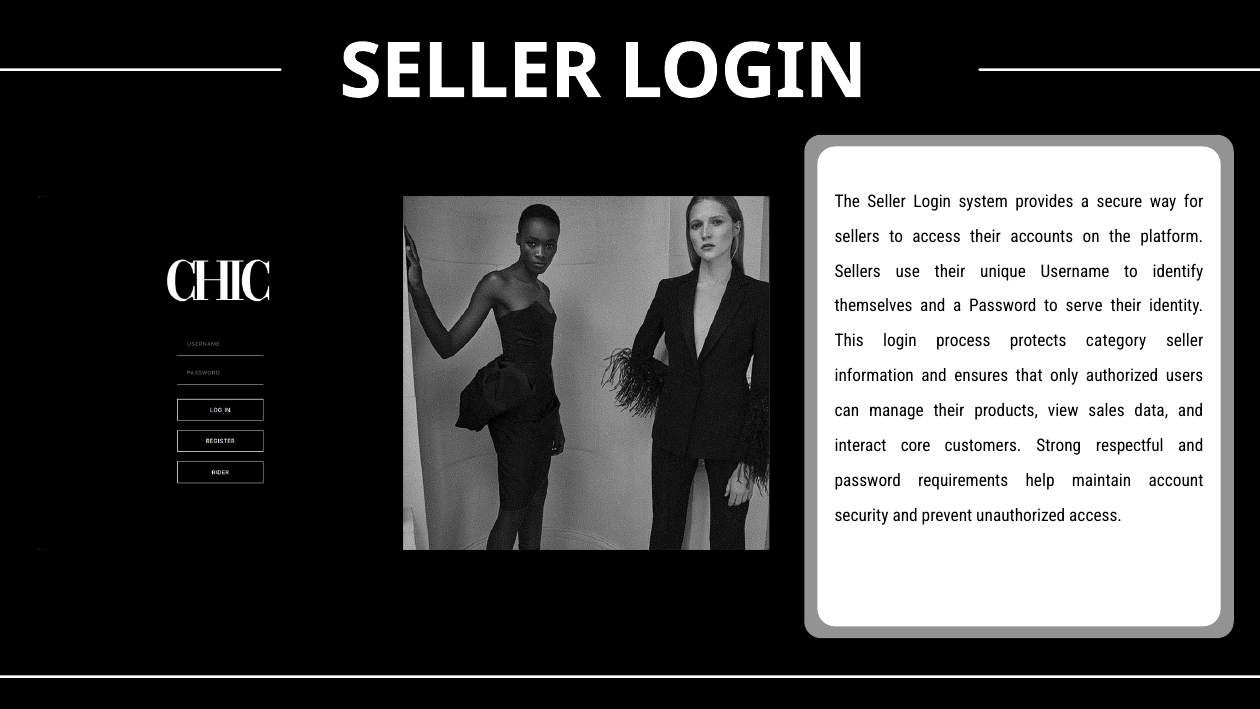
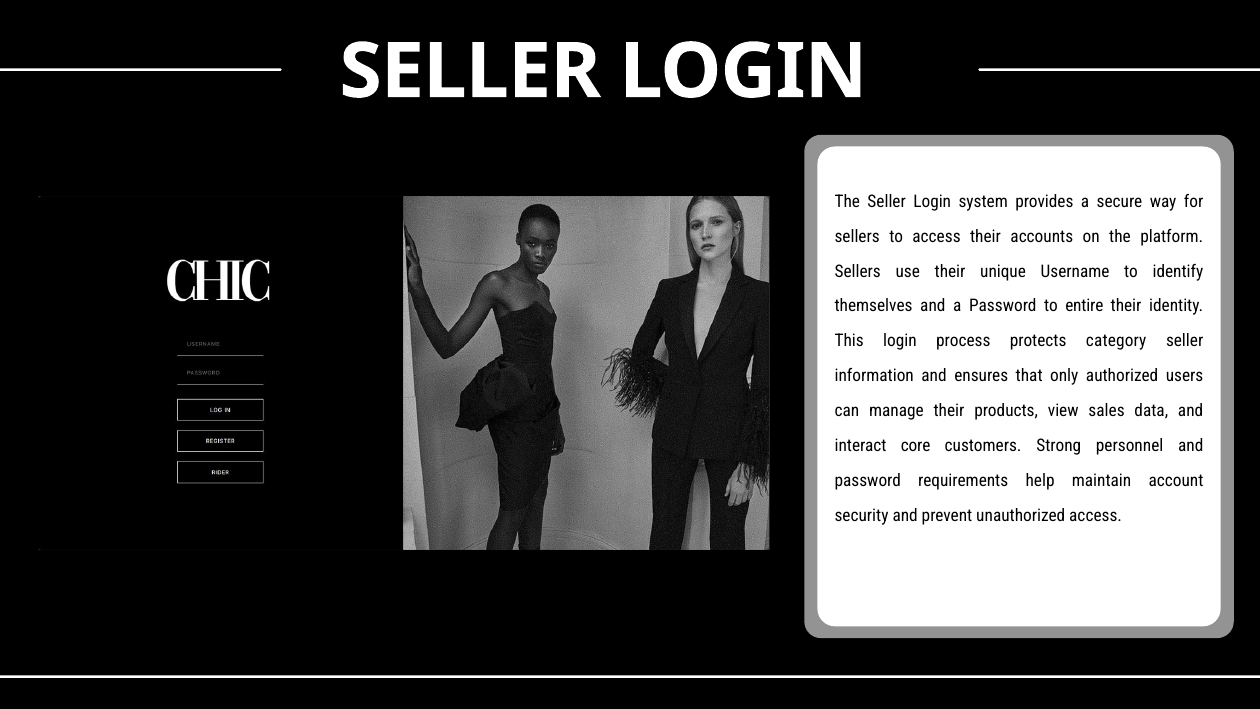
serve: serve -> entire
respectful: respectful -> personnel
